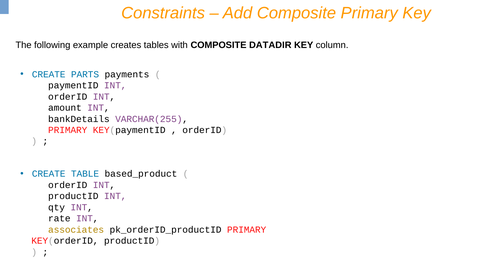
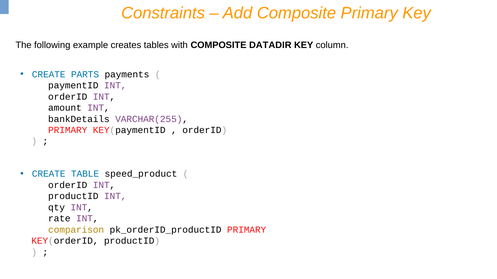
based_product: based_product -> speed_product
associates: associates -> comparison
